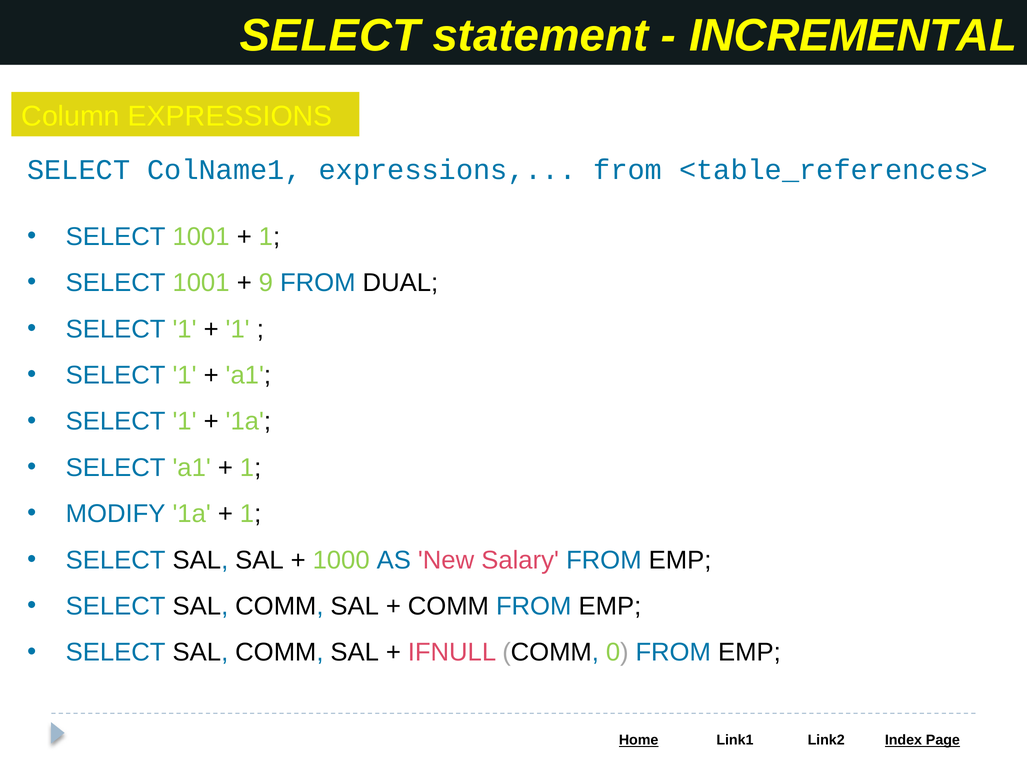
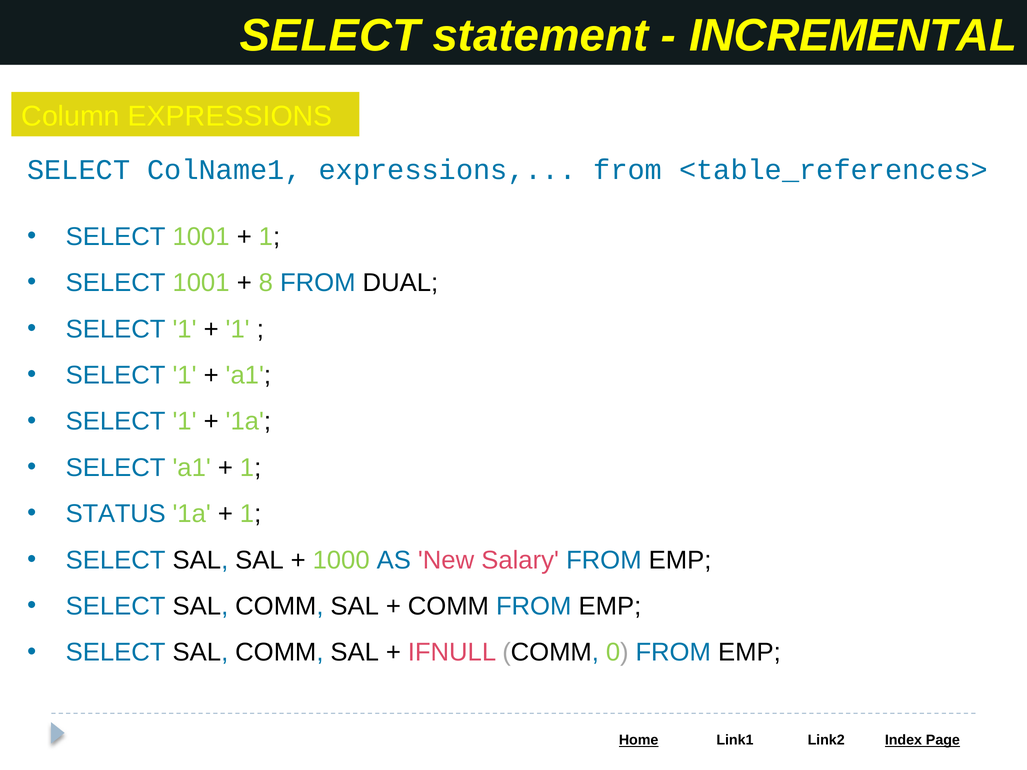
9: 9 -> 8
MODIFY: MODIFY -> STATUS
